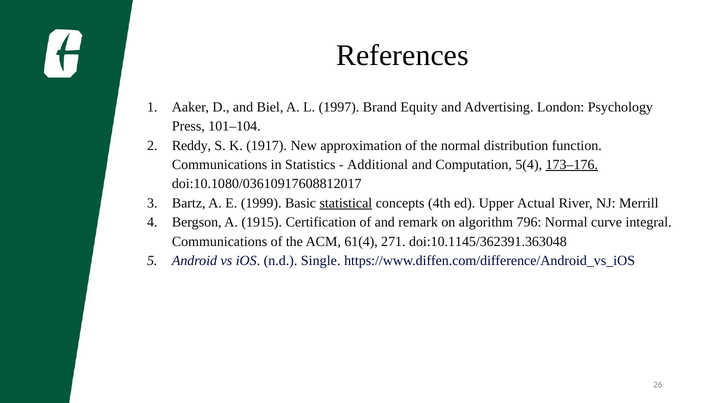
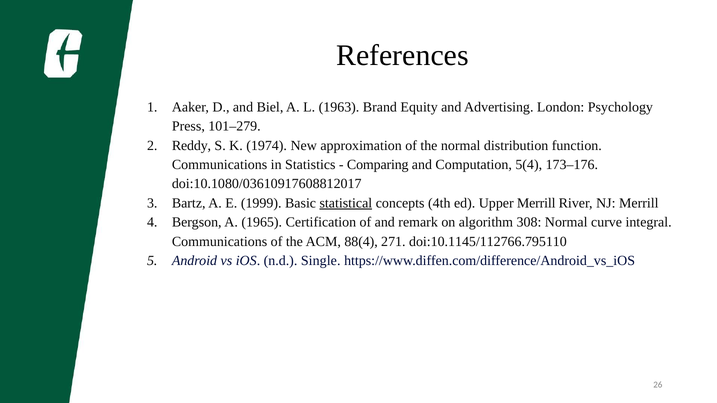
1997: 1997 -> 1963
101–104: 101–104 -> 101–279
1917: 1917 -> 1974
Additional: Additional -> Comparing
173–176 underline: present -> none
Upper Actual: Actual -> Merrill
1915: 1915 -> 1965
796: 796 -> 308
61(4: 61(4 -> 88(4
doi:10.1145/362391.363048: doi:10.1145/362391.363048 -> doi:10.1145/112766.795110
